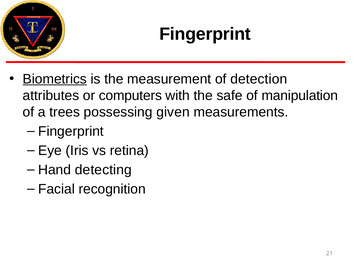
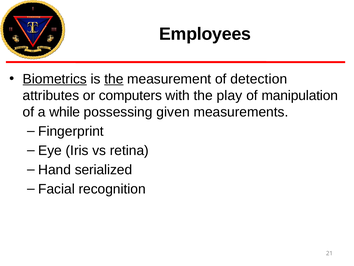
Fingerprint at (205, 34): Fingerprint -> Employees
the at (114, 79) underline: none -> present
safe: safe -> play
trees: trees -> while
detecting: detecting -> serialized
